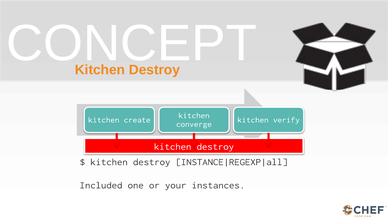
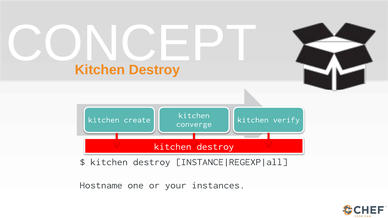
Included: Included -> Hostname
